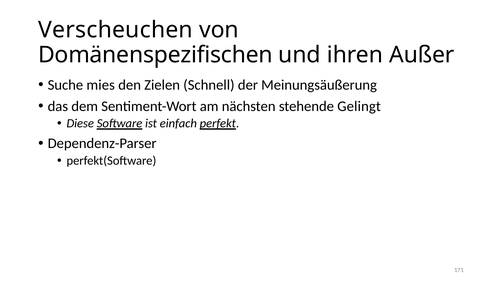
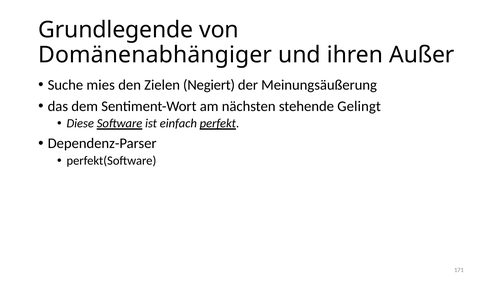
Verscheuchen: Verscheuchen -> Grundlegende
Domänenspezifischen: Domänenspezifischen -> Domänenabhängiger
Schnell: Schnell -> Negiert
